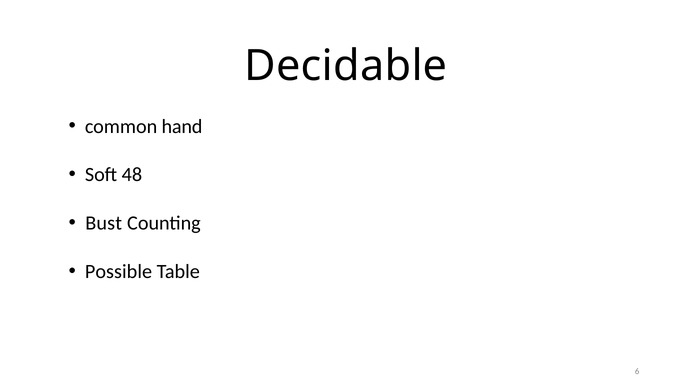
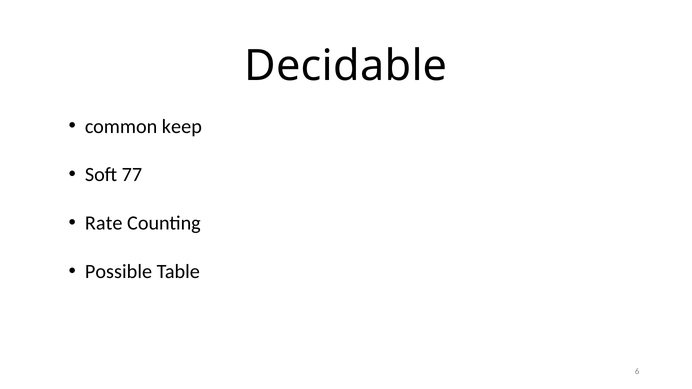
hand: hand -> keep
48: 48 -> 77
Bust: Bust -> Rate
